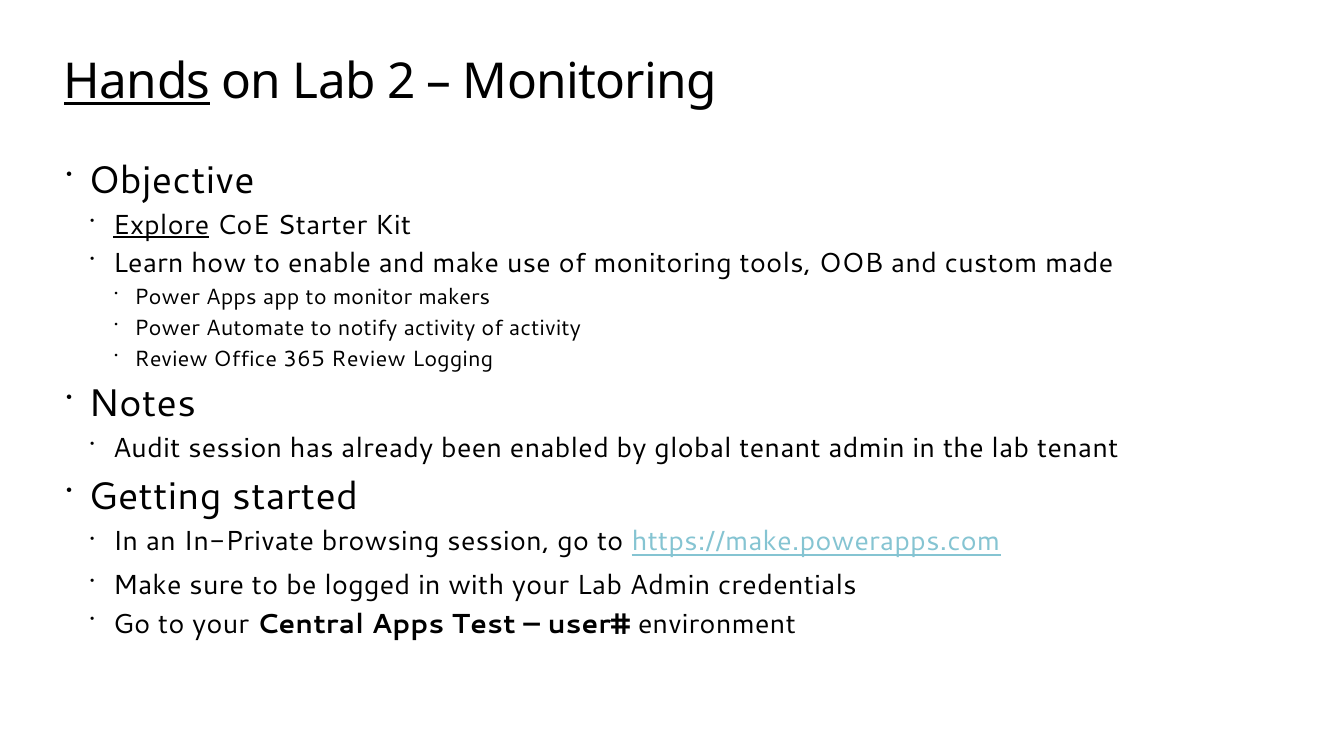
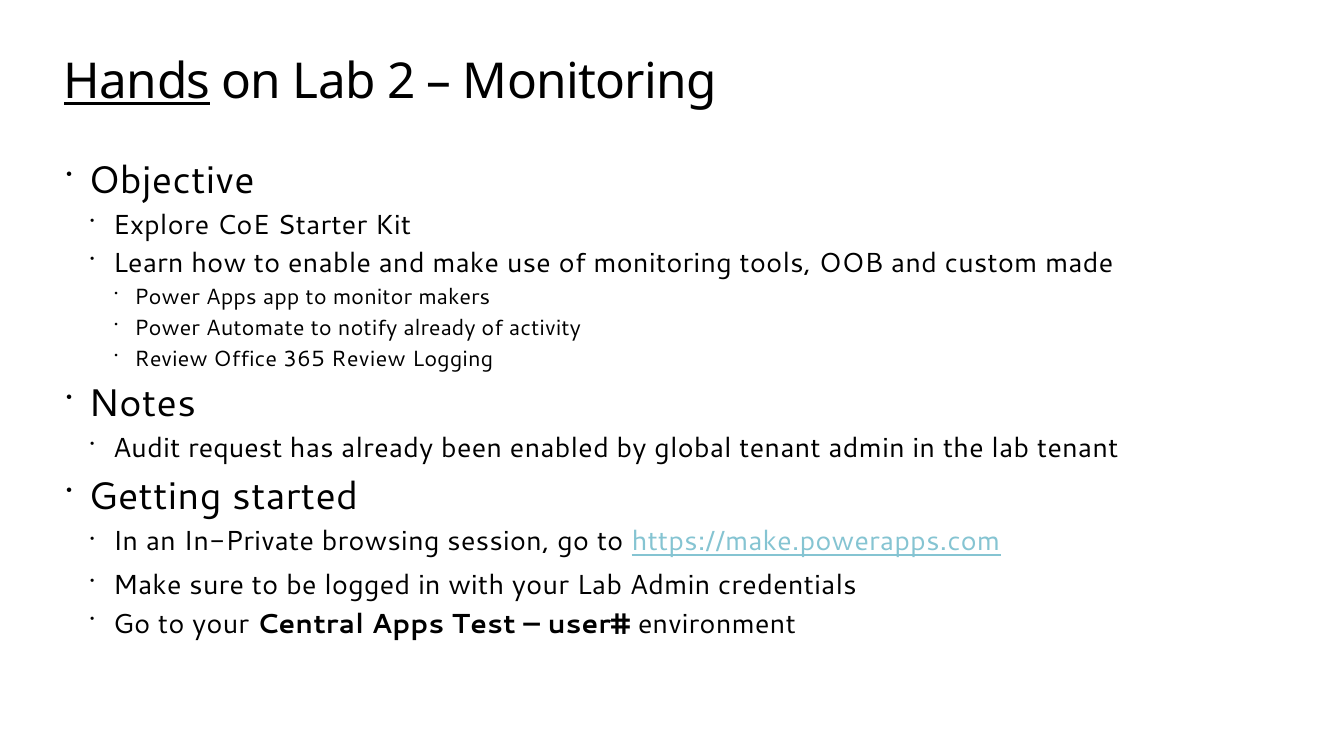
Explore underline: present -> none
notify activity: activity -> already
Audit session: session -> request
